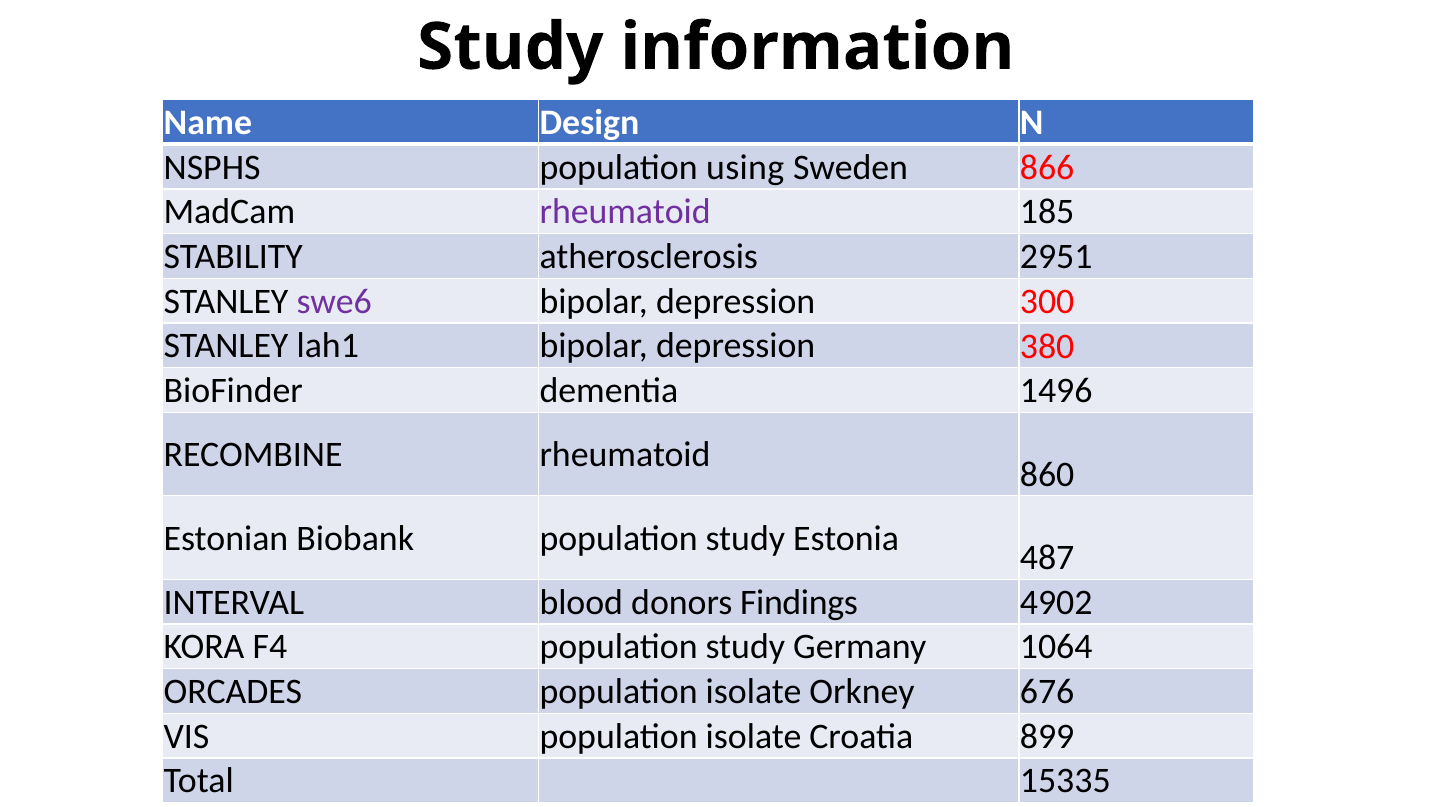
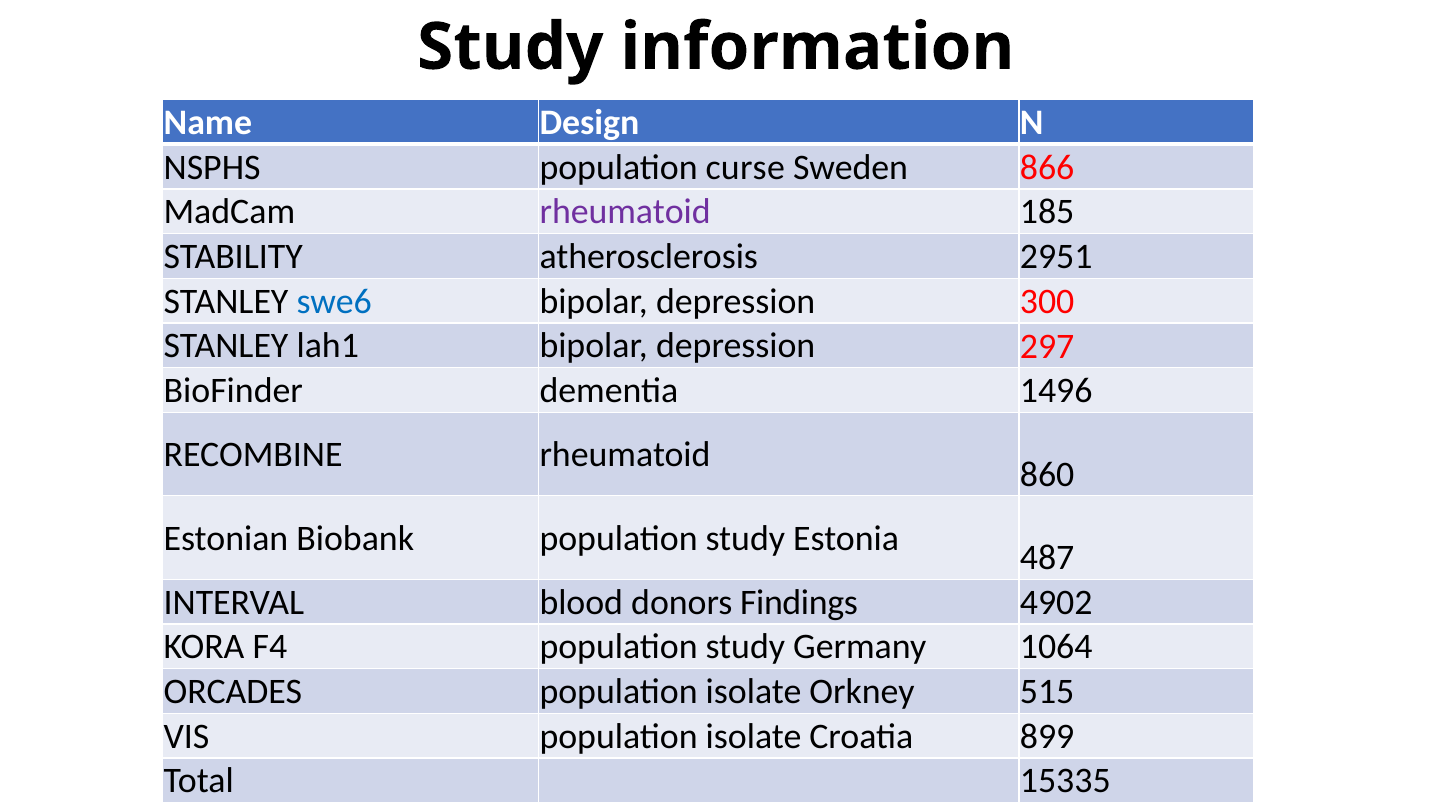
using: using -> curse
swe6 colour: purple -> blue
380: 380 -> 297
676: 676 -> 515
